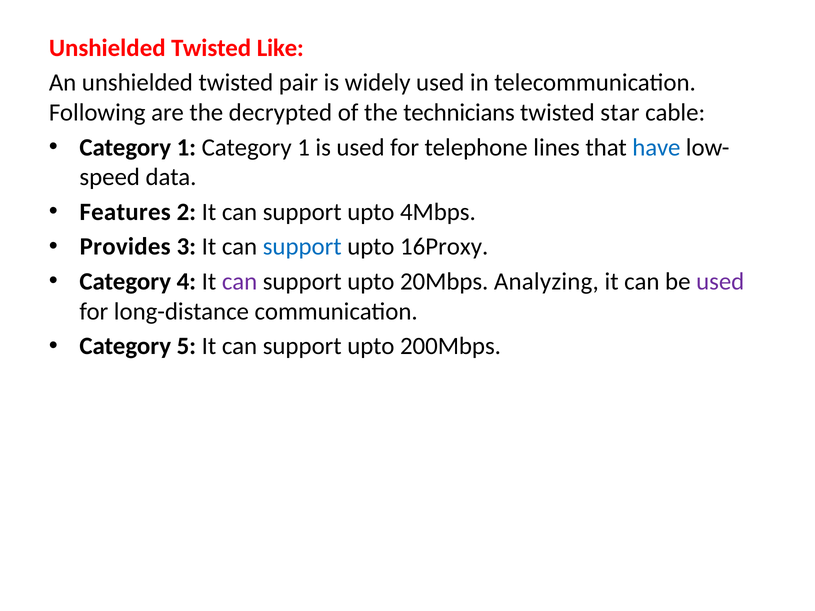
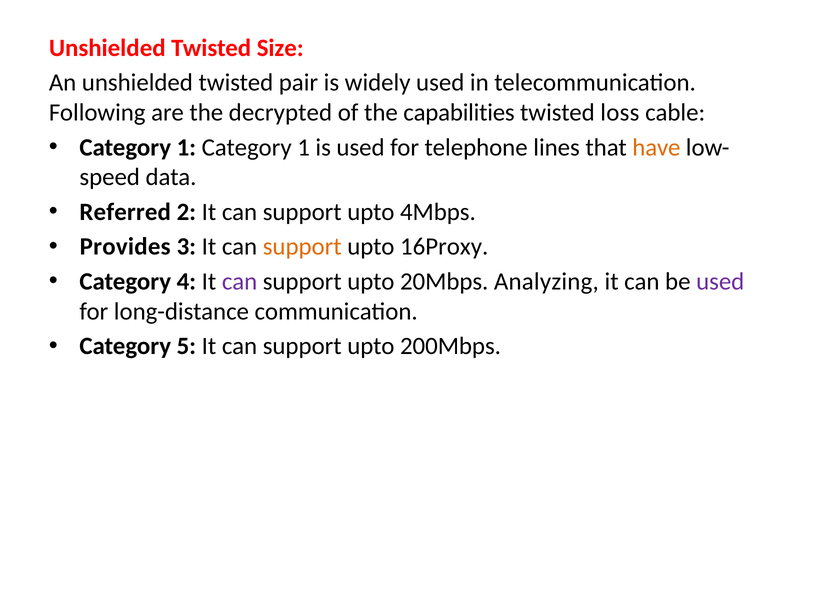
Like: Like -> Size
technicians: technicians -> capabilities
star: star -> loss
have colour: blue -> orange
Features: Features -> Referred
support at (302, 247) colour: blue -> orange
